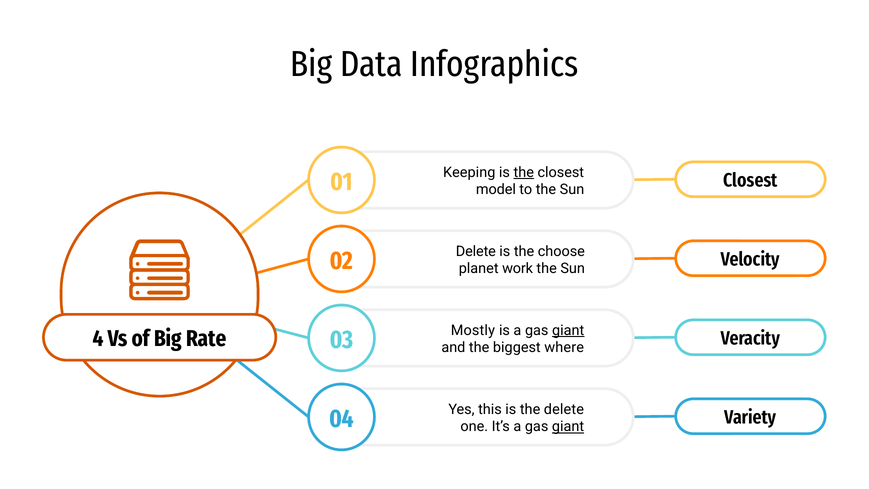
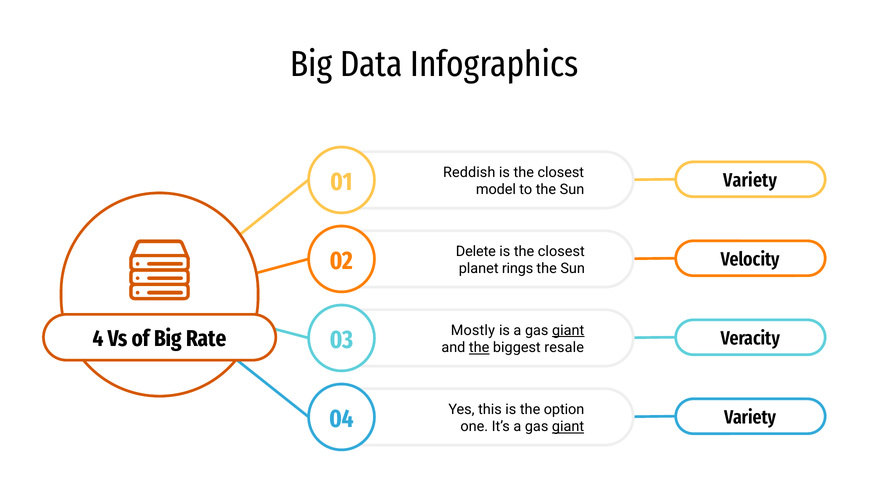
Keeping: Keeping -> Reddish
the at (524, 172) underline: present -> none
Closest at (750, 181): Closest -> Variety
choose at (561, 251): choose -> closest
work: work -> rings
the at (479, 348) underline: none -> present
where: where -> resale
the delete: delete -> option
